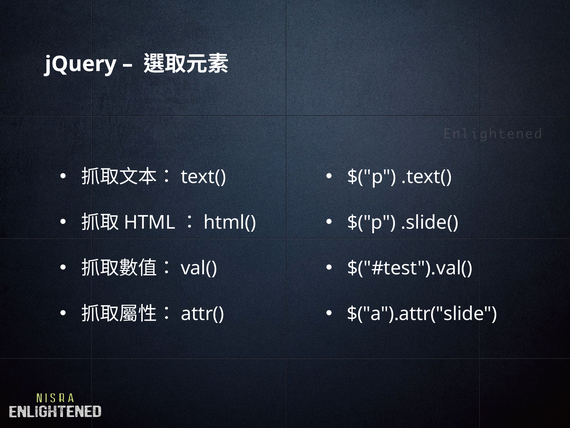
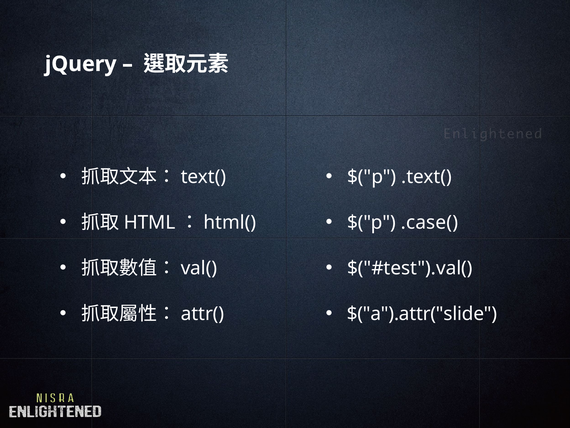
.slide(: .slide( -> .case(
